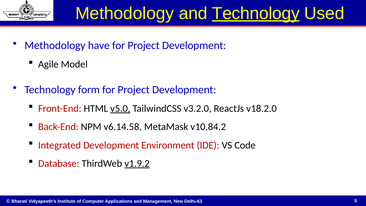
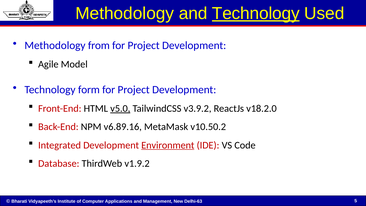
have: have -> from
v3.2.0: v3.2.0 -> v3.9.2
v6.14.58: v6.14.58 -> v6.89.16
v10.84.2: v10.84.2 -> v10.50.2
Environment underline: none -> present
v1.9.2 underline: present -> none
